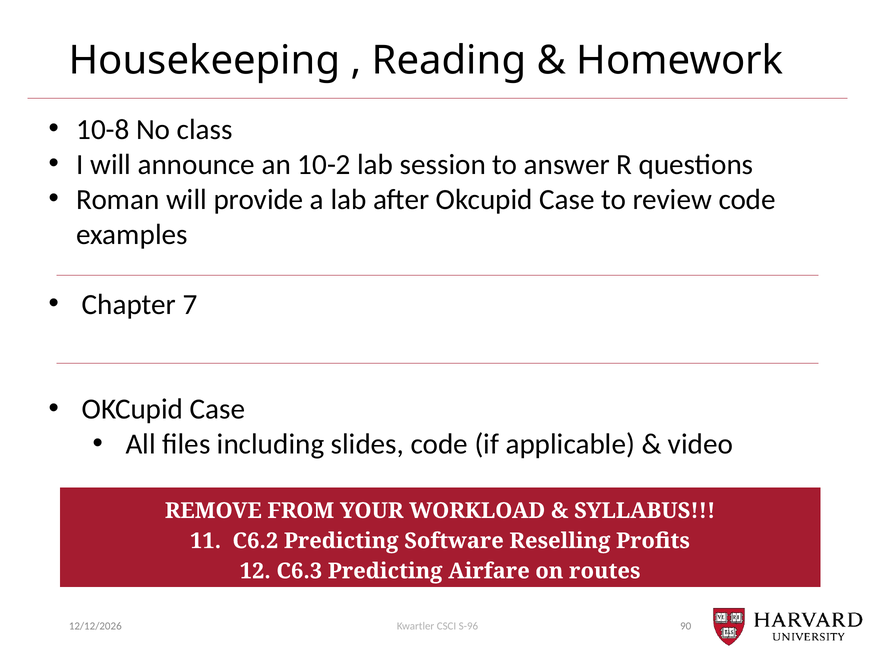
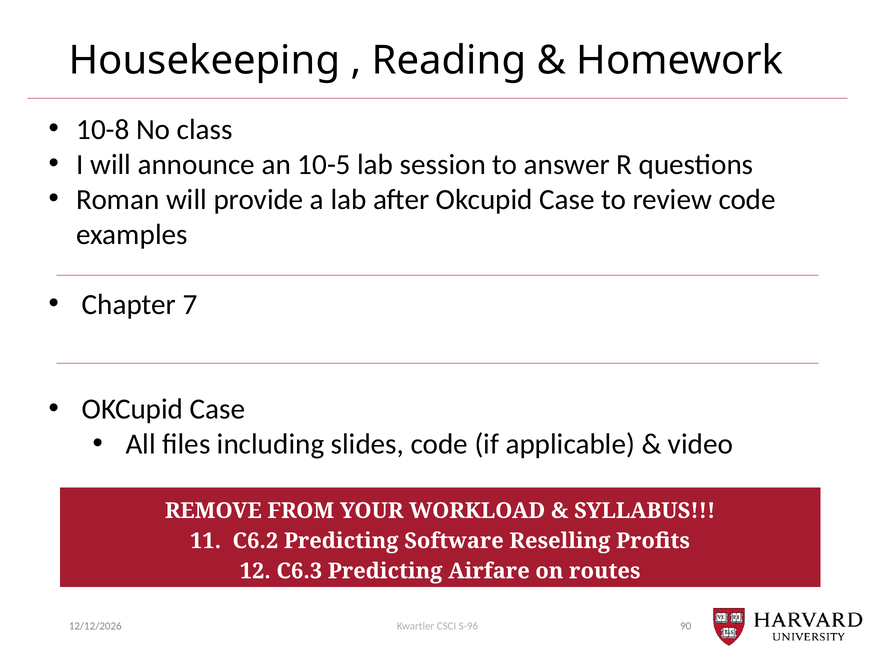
10-2: 10-2 -> 10-5
